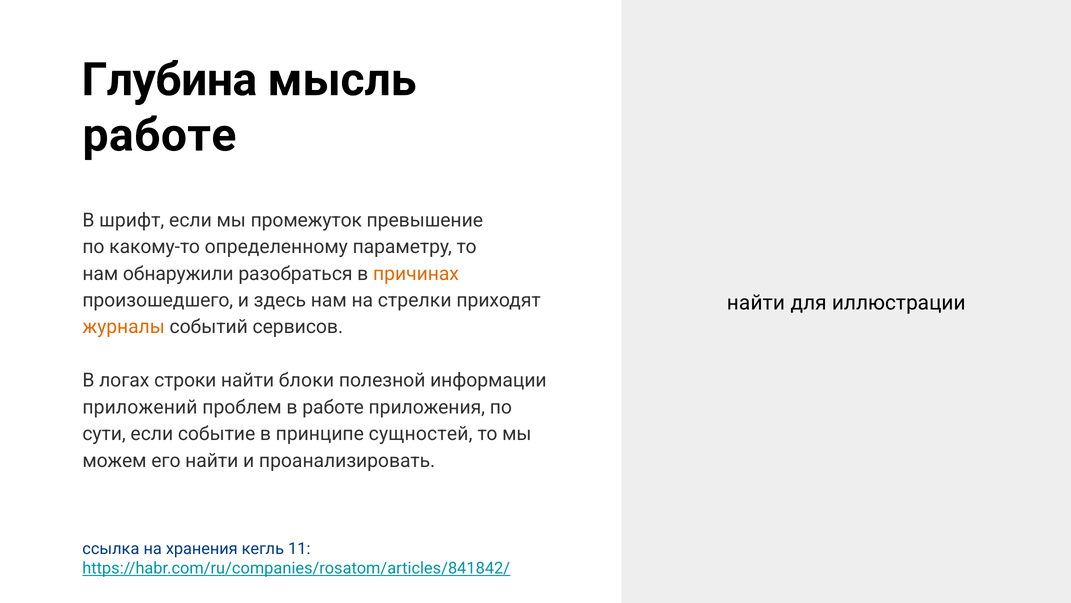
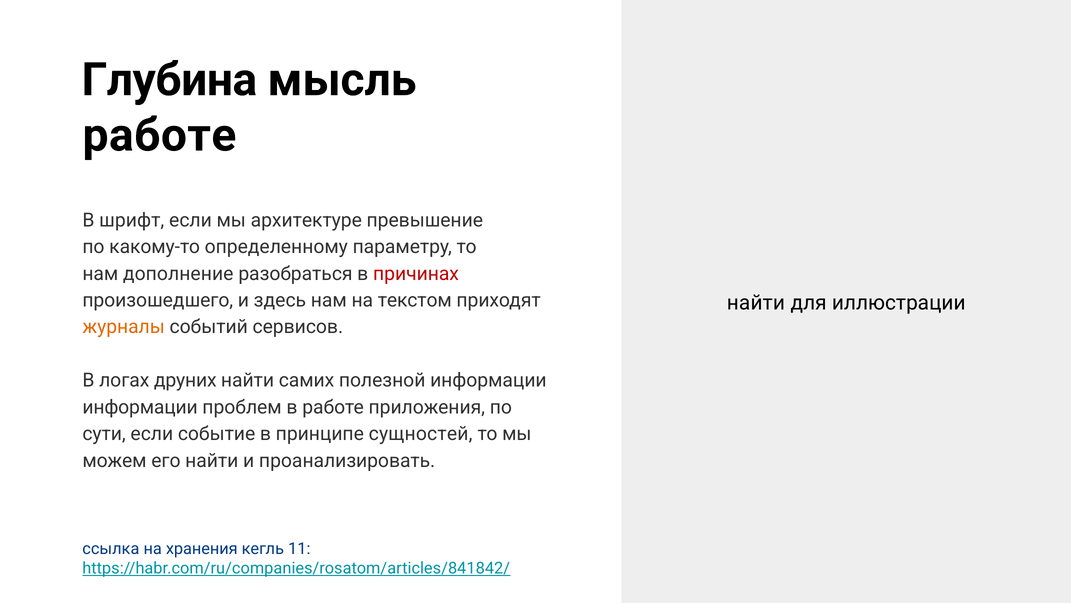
промежуток: промежуток -> архитектуре
обнаружили: обнаружили -> дополнение
причинах colour: orange -> red
стрелки: стрелки -> текстом
строки: строки -> друних
блоки: блоки -> самих
приложений at (140, 407): приложений -> информации
